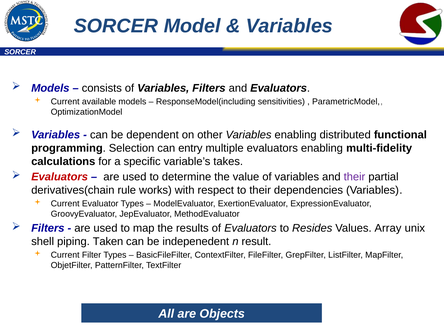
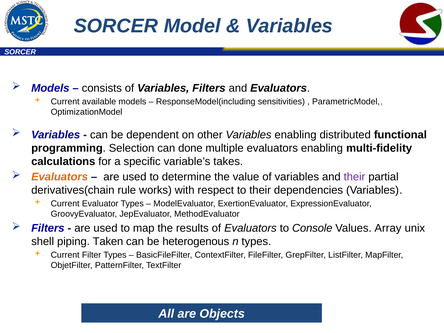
entry: entry -> done
Evaluators at (60, 177) colour: red -> orange
Resides: Resides -> Console
indepenedent: indepenedent -> heterogenous
n result: result -> types
